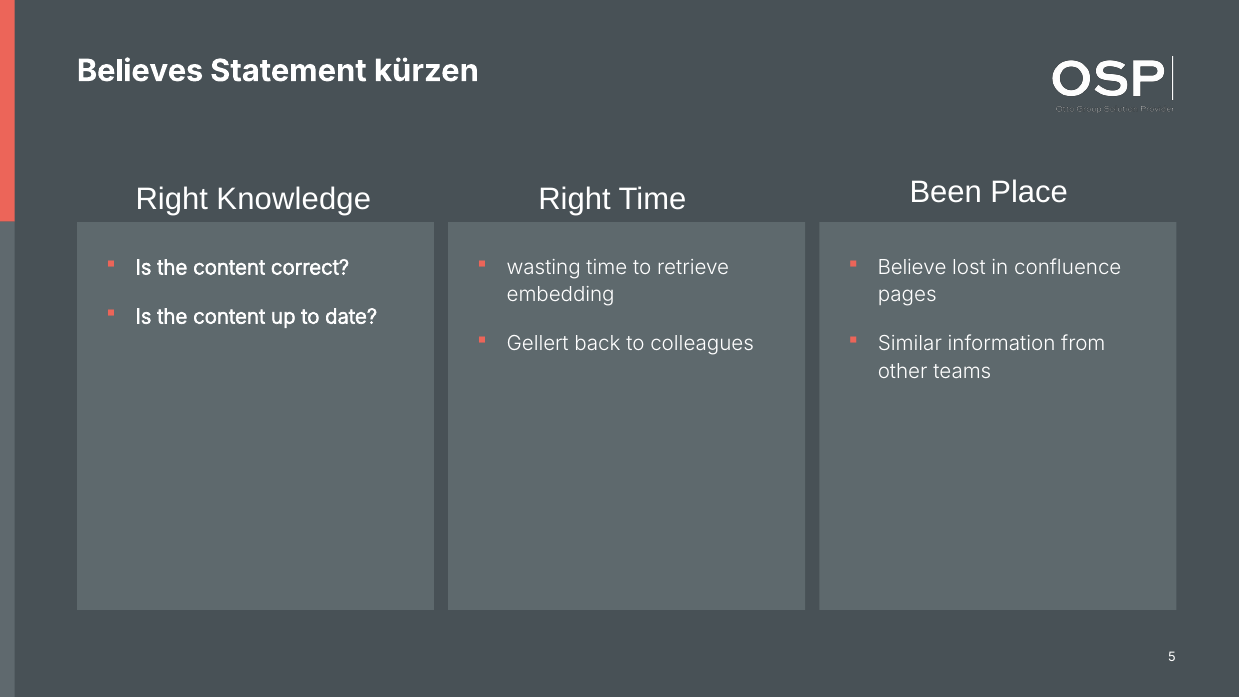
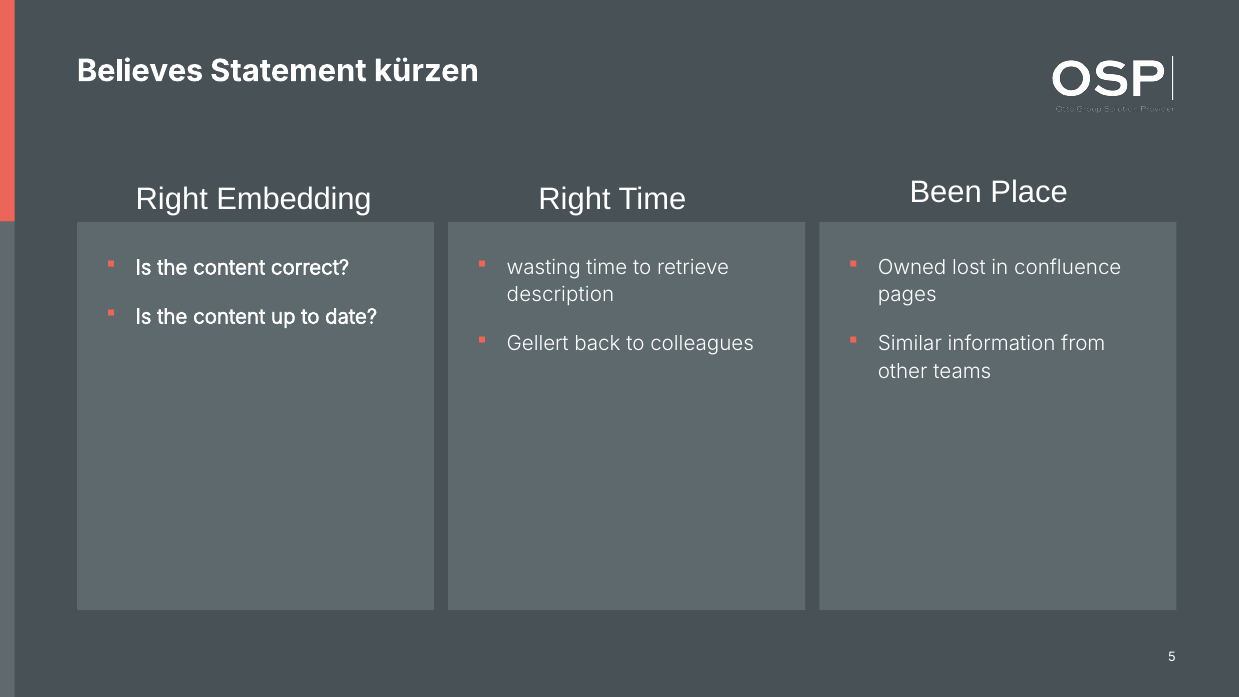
Knowledge: Knowledge -> Embedding
Believe: Believe -> Owned
embedding: embedding -> description
